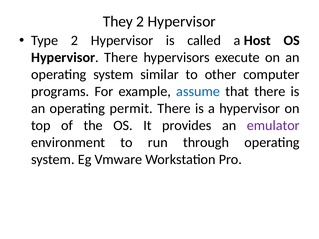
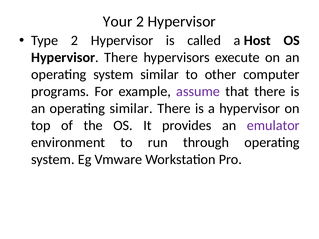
They: They -> Your
assume colour: blue -> purple
operating permit: permit -> similar
